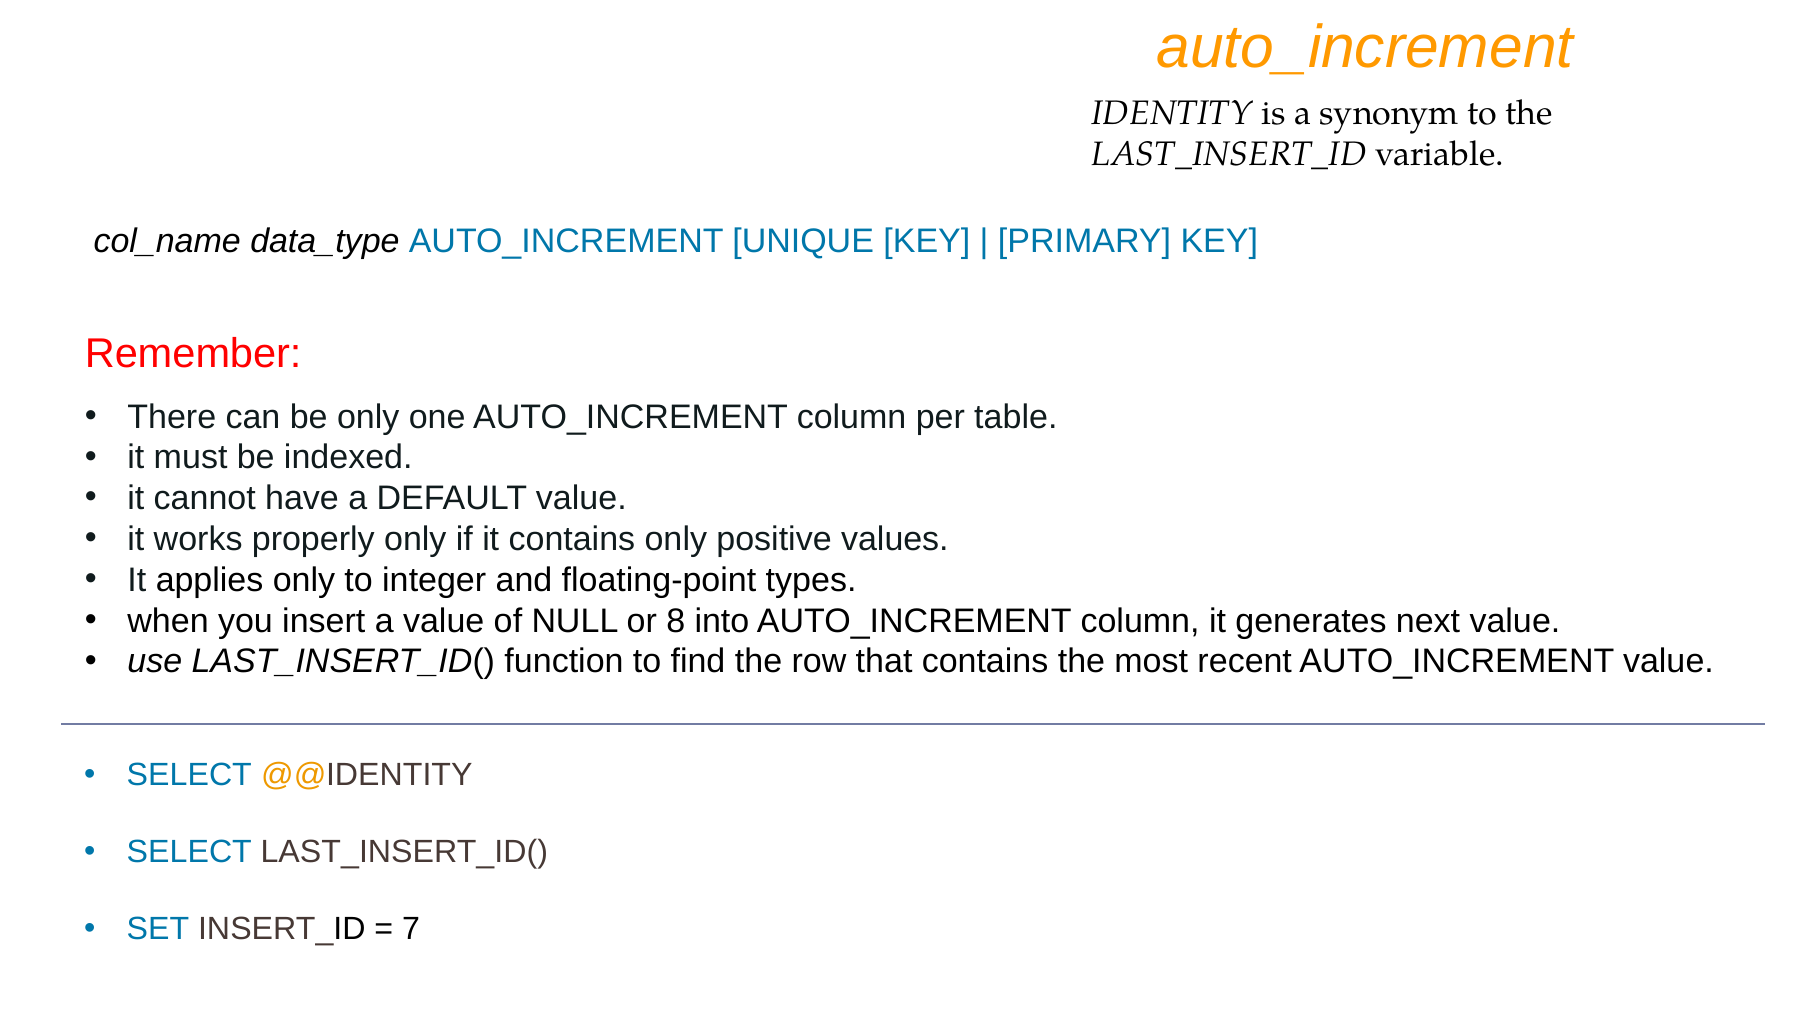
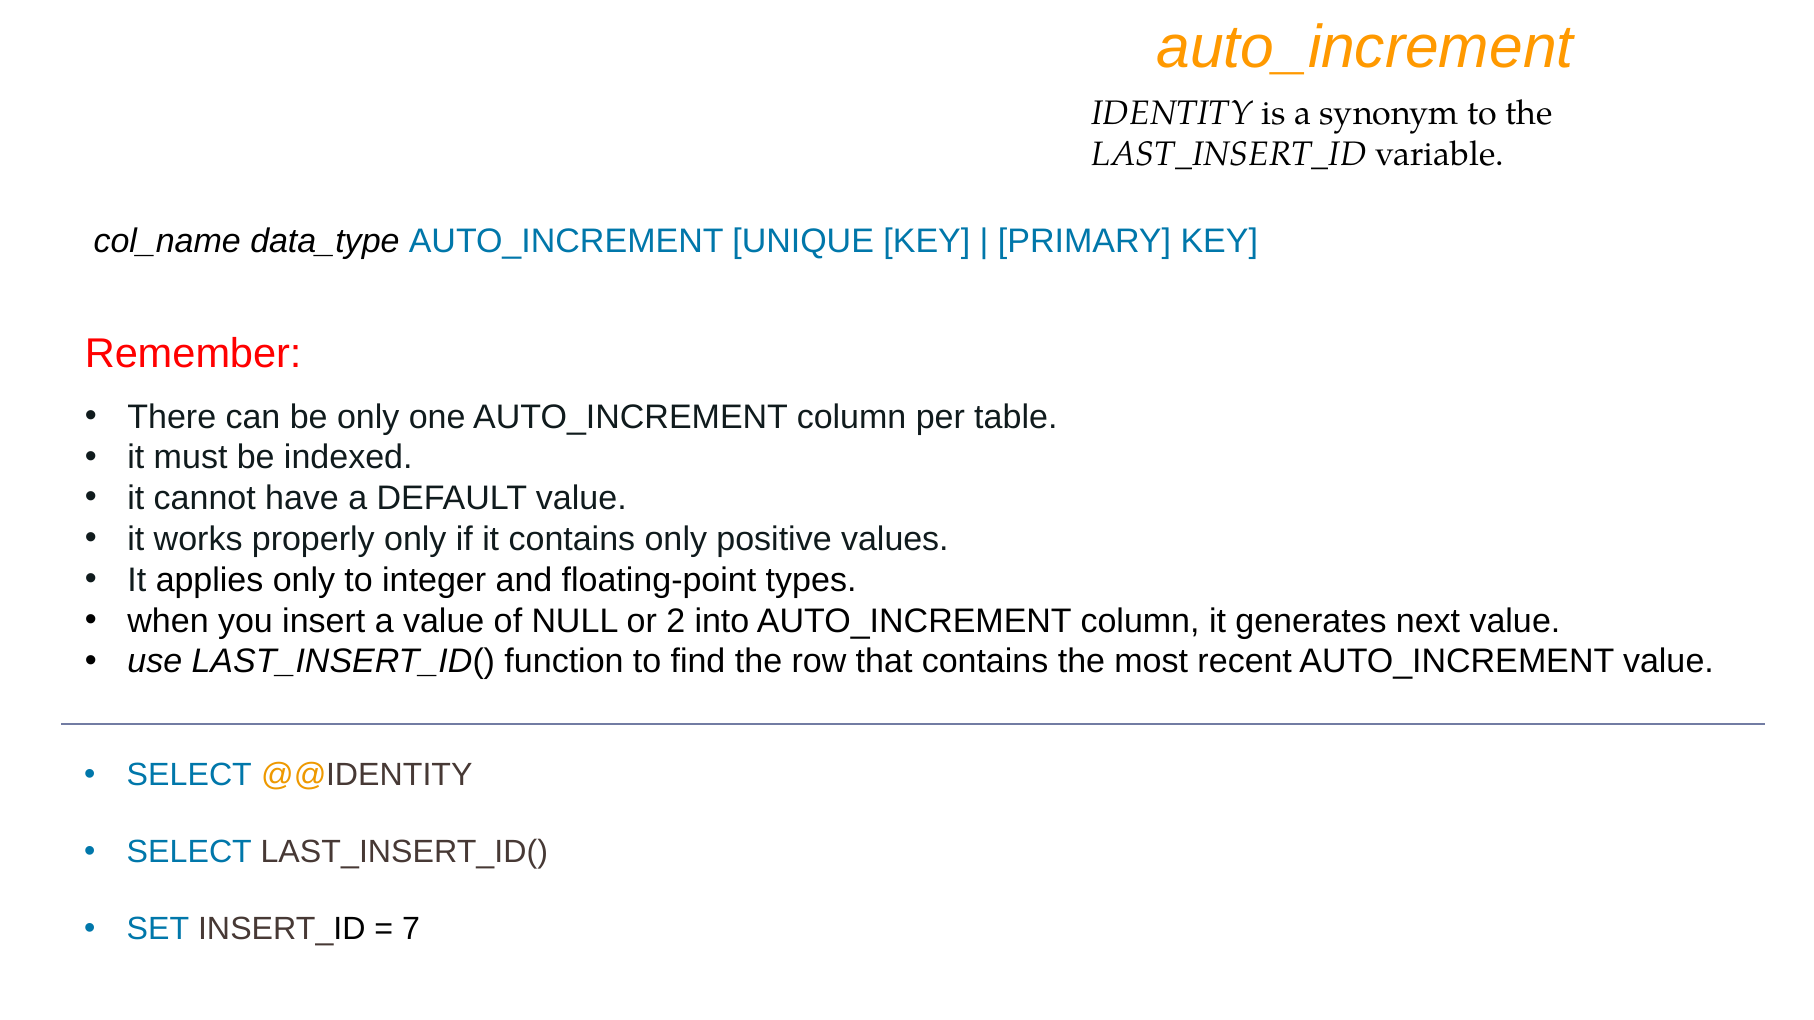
8: 8 -> 2
